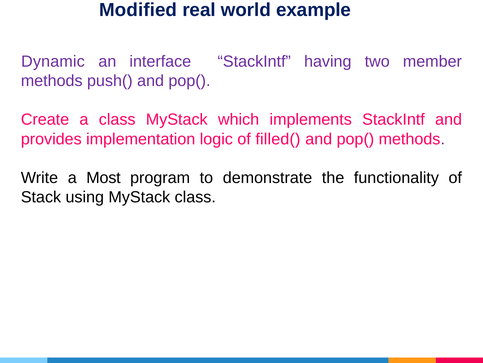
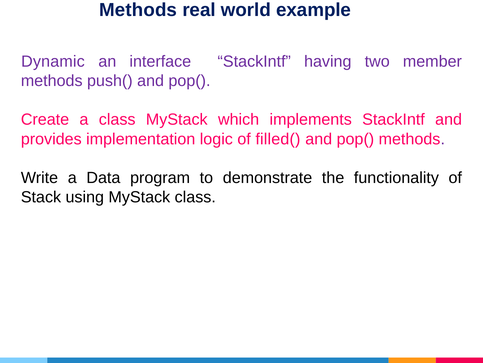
Modified at (138, 10): Modified -> Methods
Most: Most -> Data
